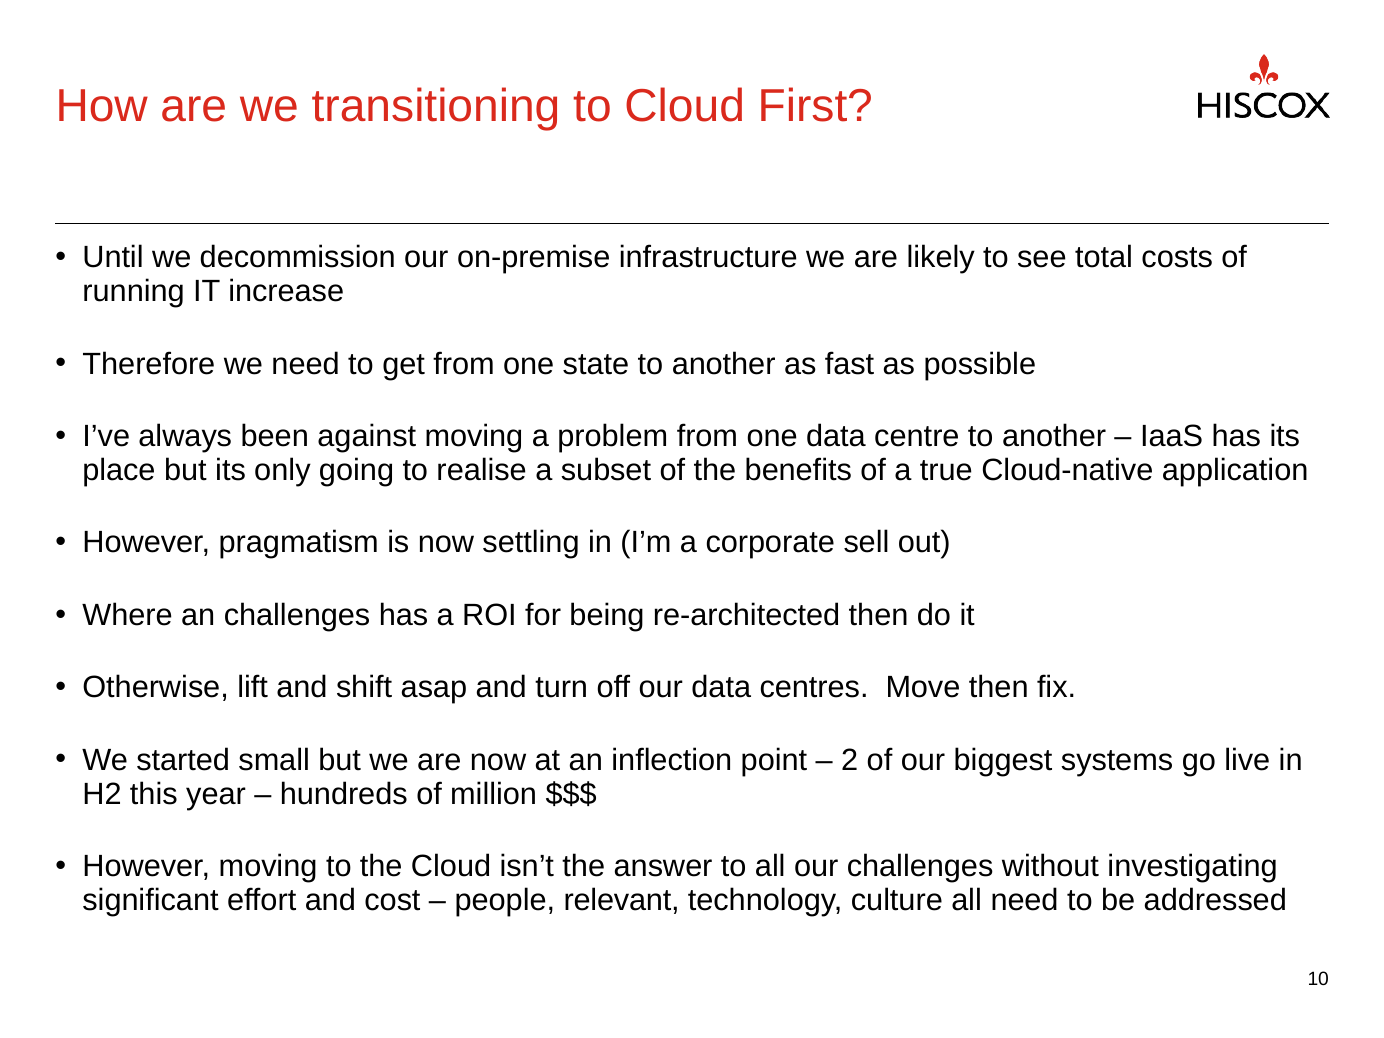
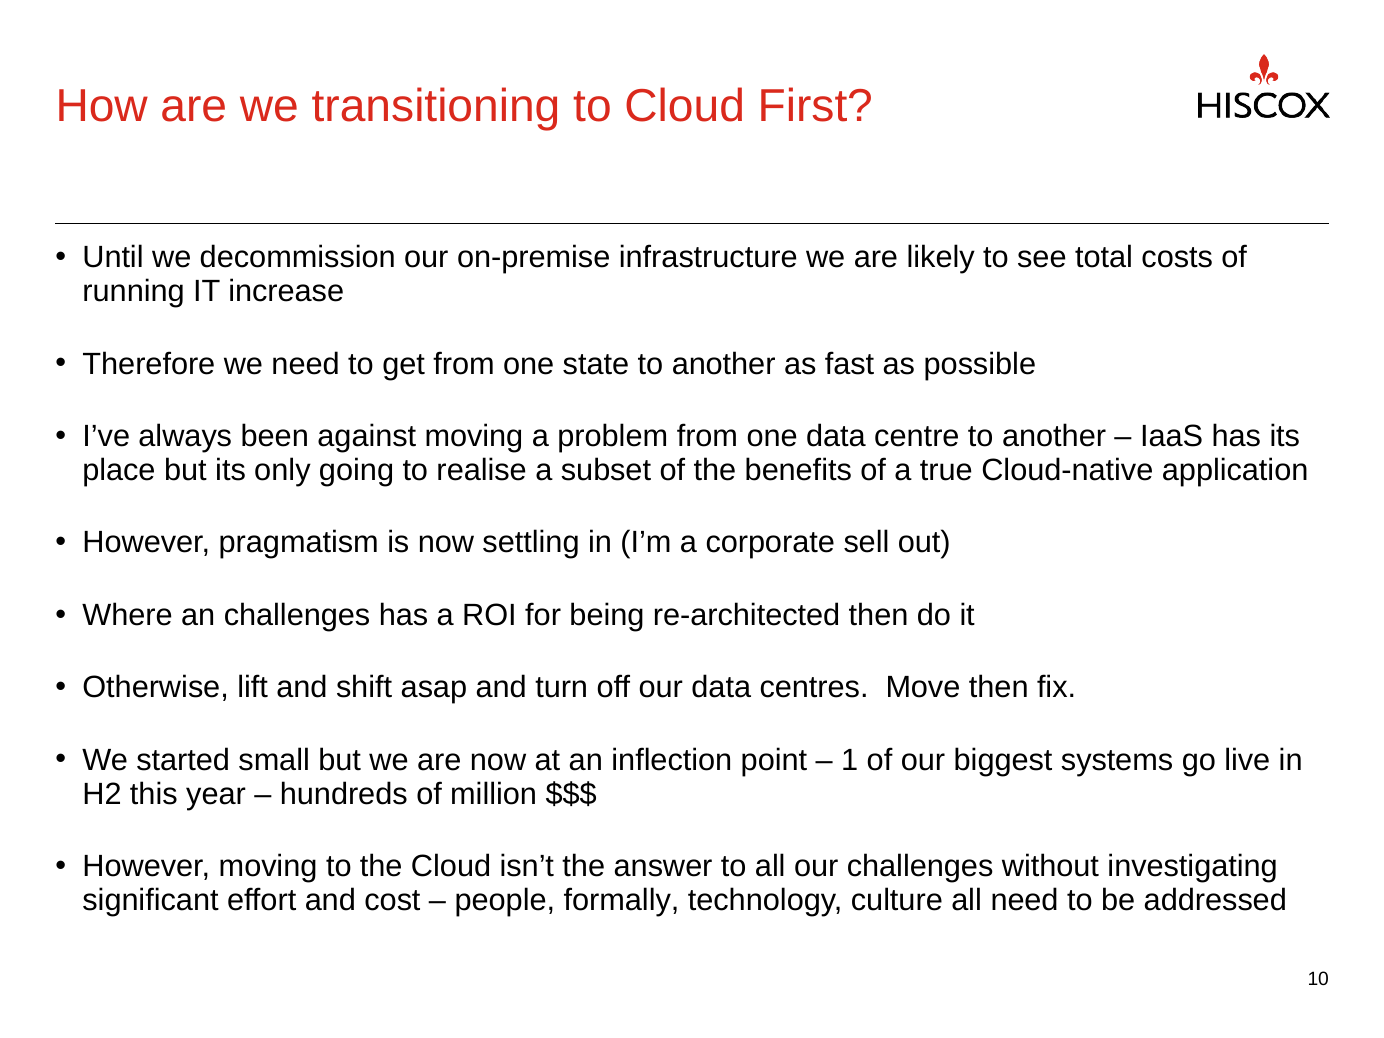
2: 2 -> 1
relevant: relevant -> formally
